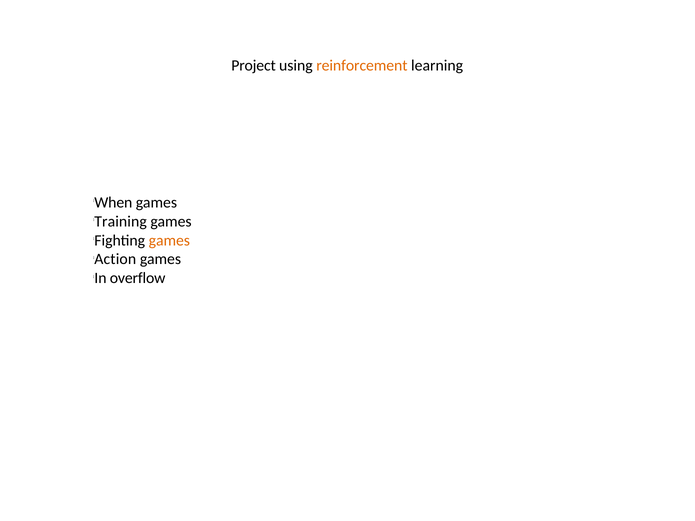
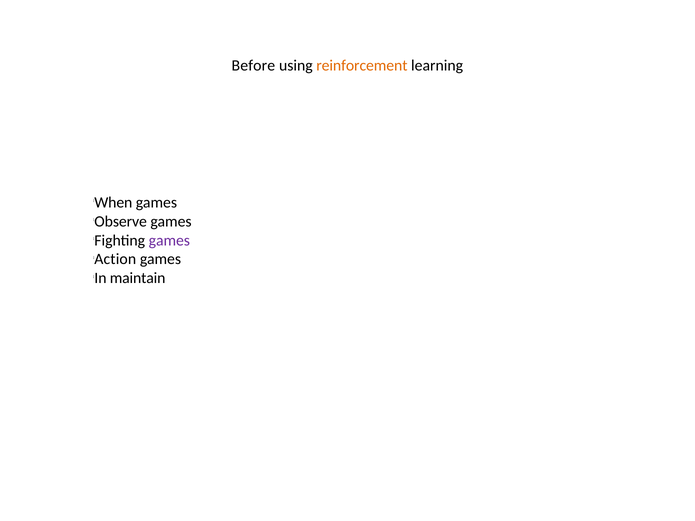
Project: Project -> Before
Training: Training -> Observe
games at (169, 240) colour: orange -> purple
overflow: overflow -> maintain
